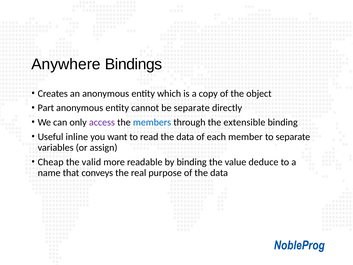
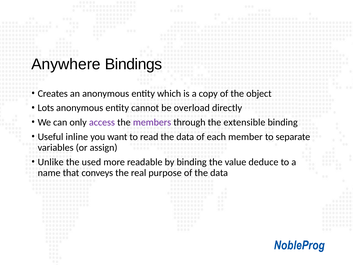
Part: Part -> Lots
be separate: separate -> overload
members colour: blue -> purple
Cheap: Cheap -> Unlike
valid: valid -> used
